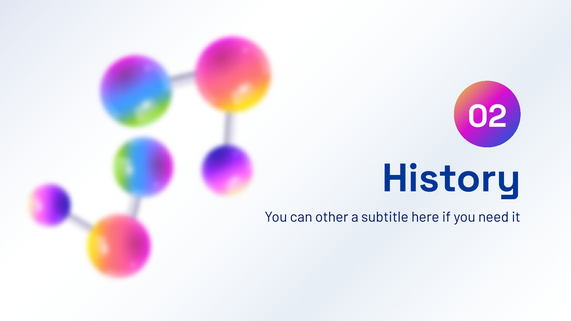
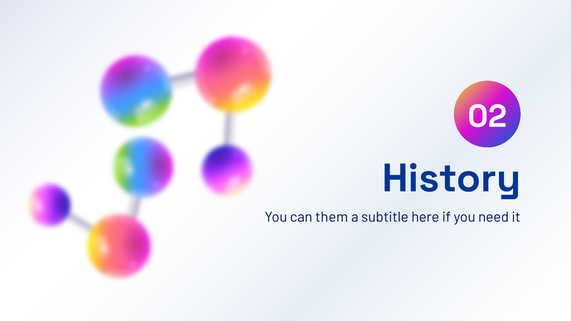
other: other -> them
